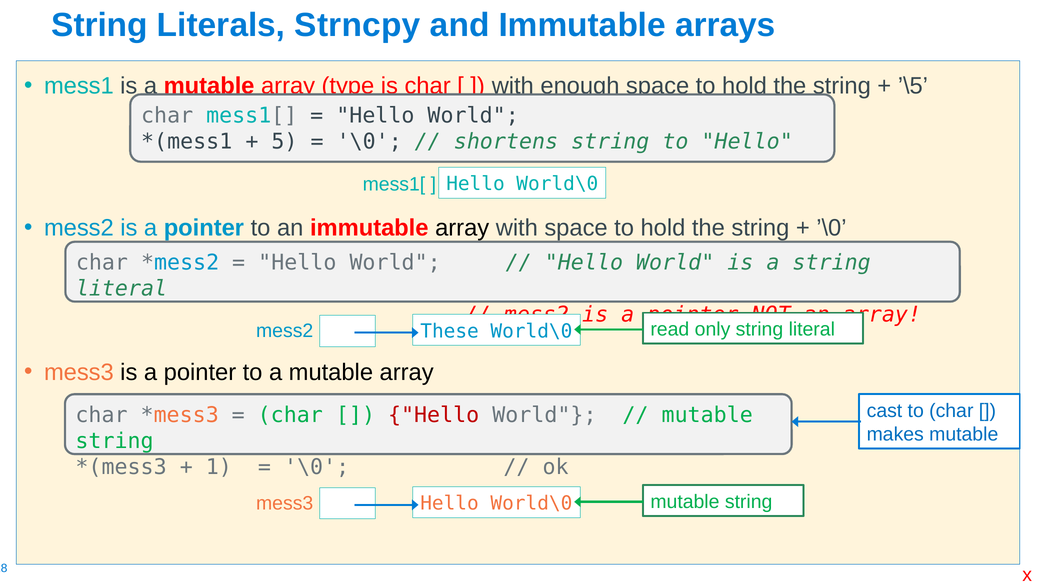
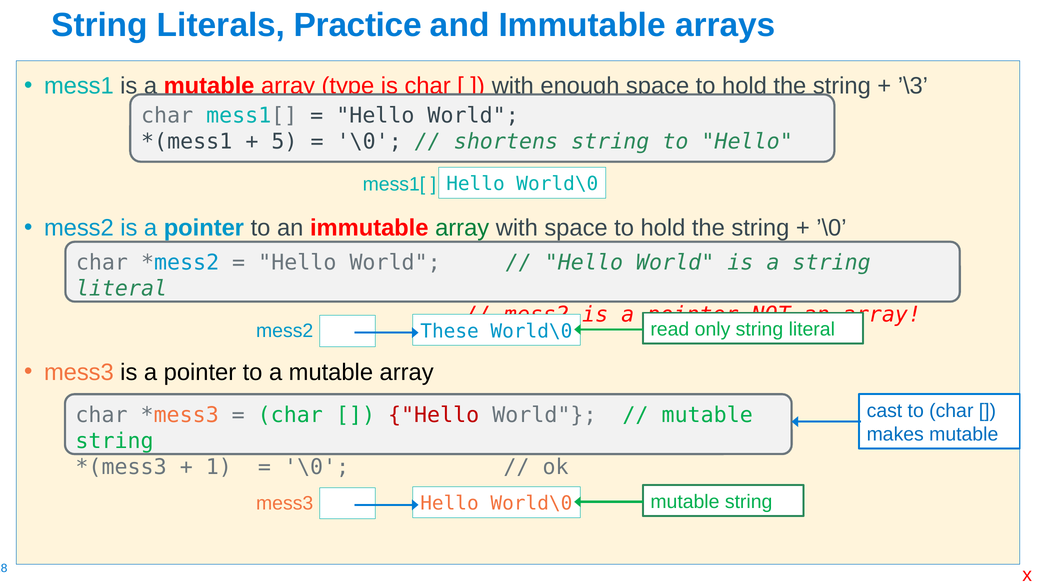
Strncpy: Strncpy -> Practice
’\5: ’\5 -> ’\3
array at (462, 228) colour: black -> green
